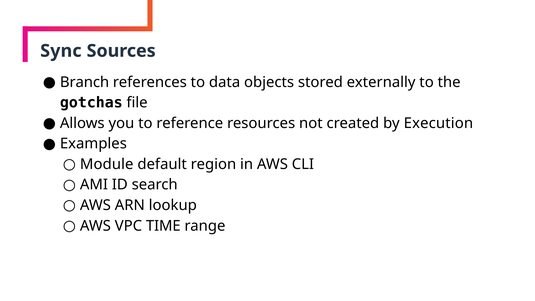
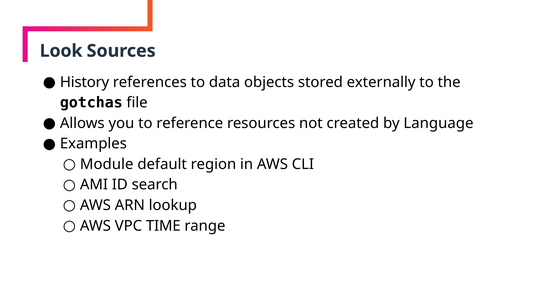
Sync: Sync -> Look
Branch: Branch -> History
Execution: Execution -> Language
